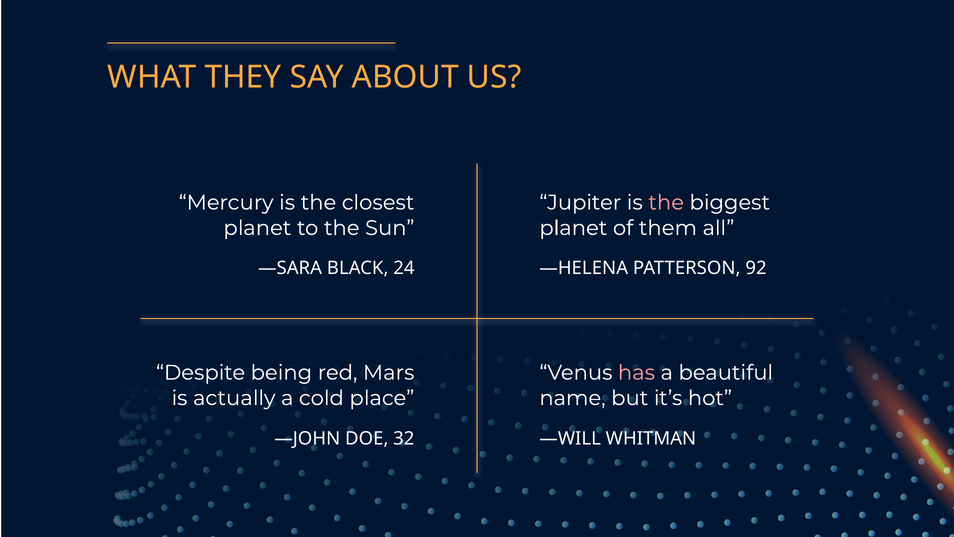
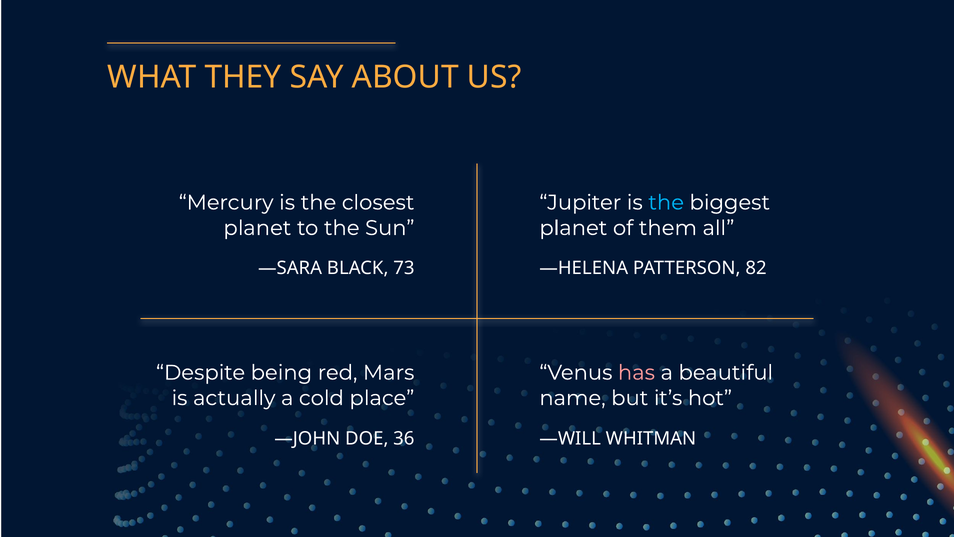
the at (666, 202) colour: pink -> light blue
24: 24 -> 73
92: 92 -> 82
32: 32 -> 36
